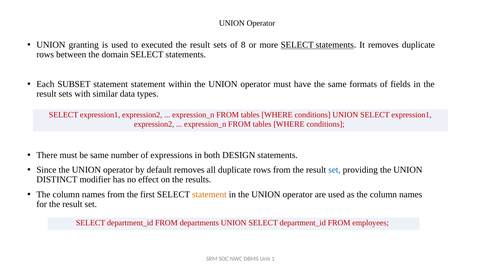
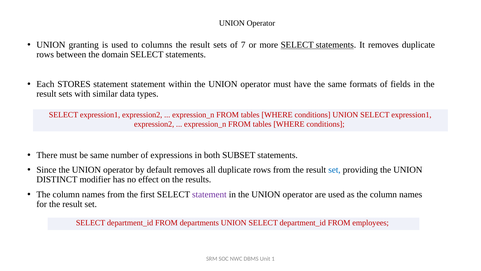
executed: executed -> columns
8: 8 -> 7
SUBSET: SUBSET -> STORES
DESIGN: DESIGN -> SUBSET
statement at (209, 194) colour: orange -> purple
